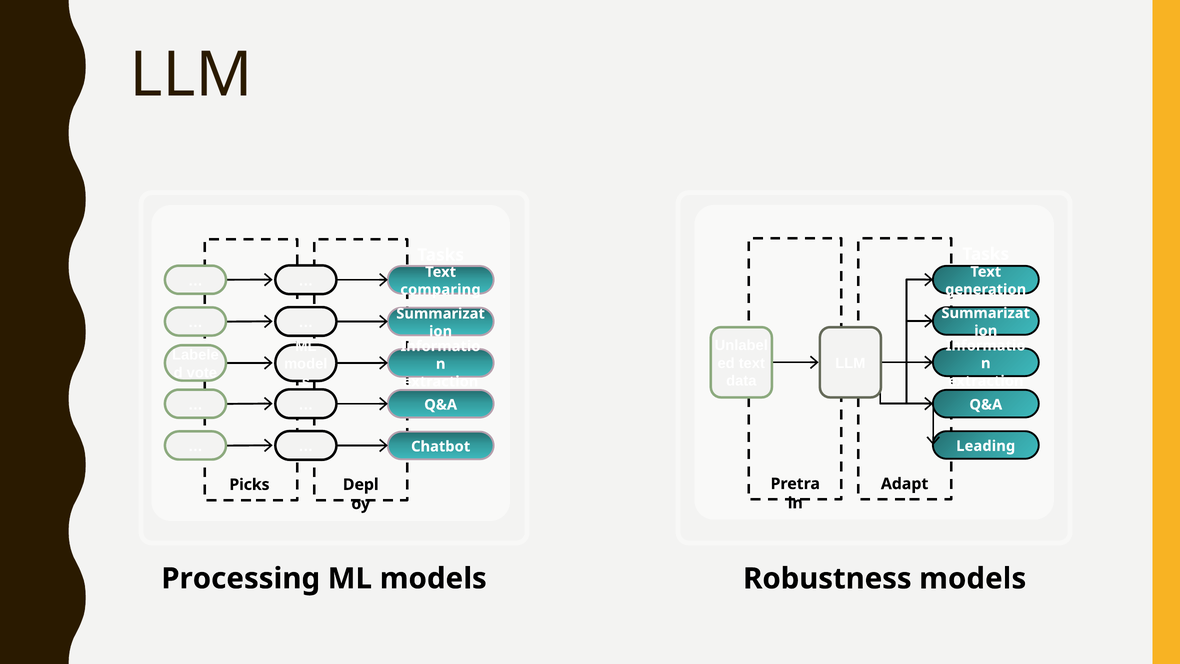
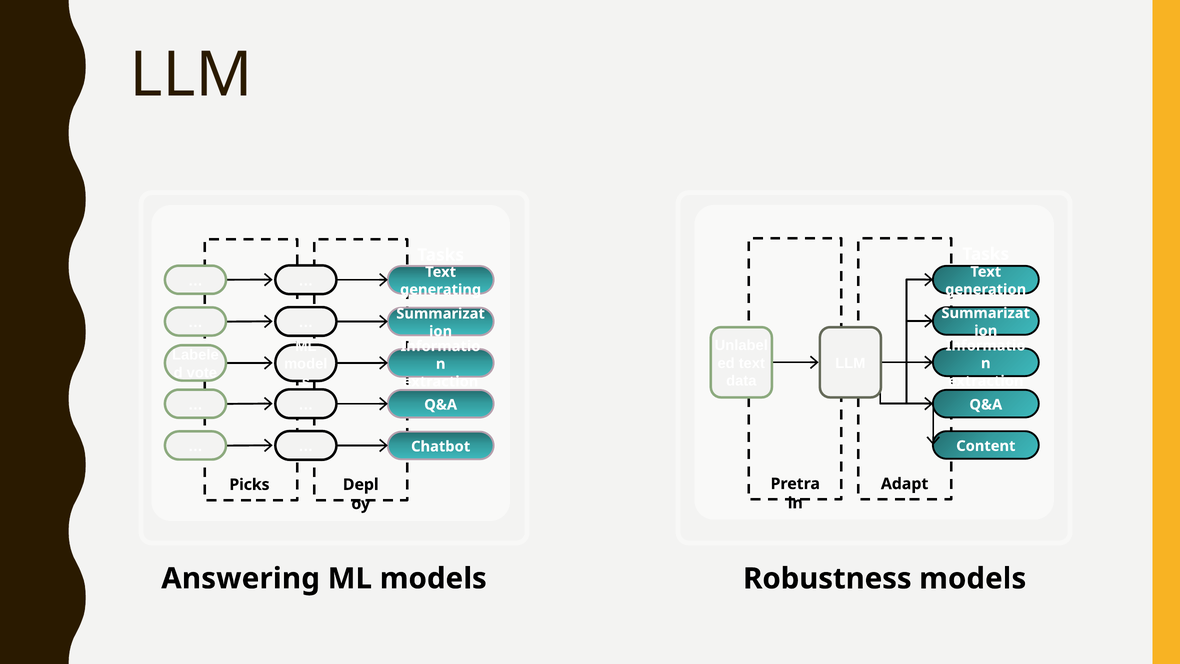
comparing: comparing -> generating
Leading: Leading -> Content
Processing: Processing -> Answering
